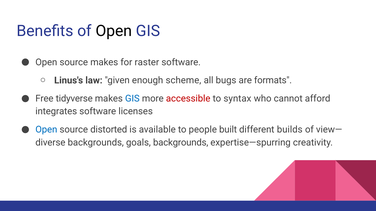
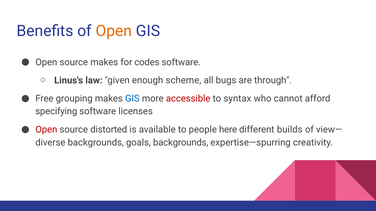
Open at (114, 31) colour: black -> orange
raster: raster -> codes
formats: formats -> through
tidyverse: tidyverse -> grouping
integrates: integrates -> specifying
Open at (46, 130) colour: blue -> red
built: built -> here
